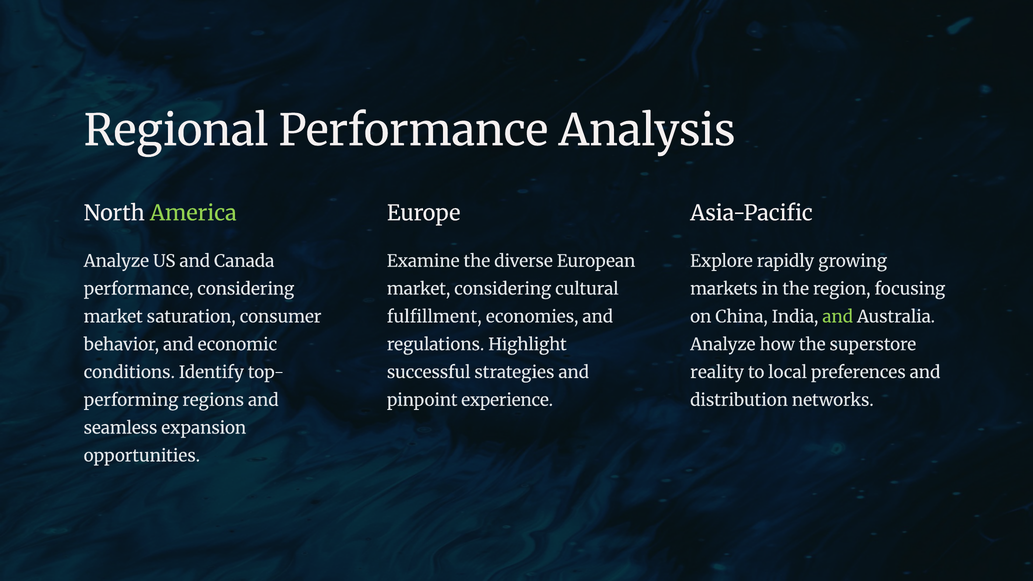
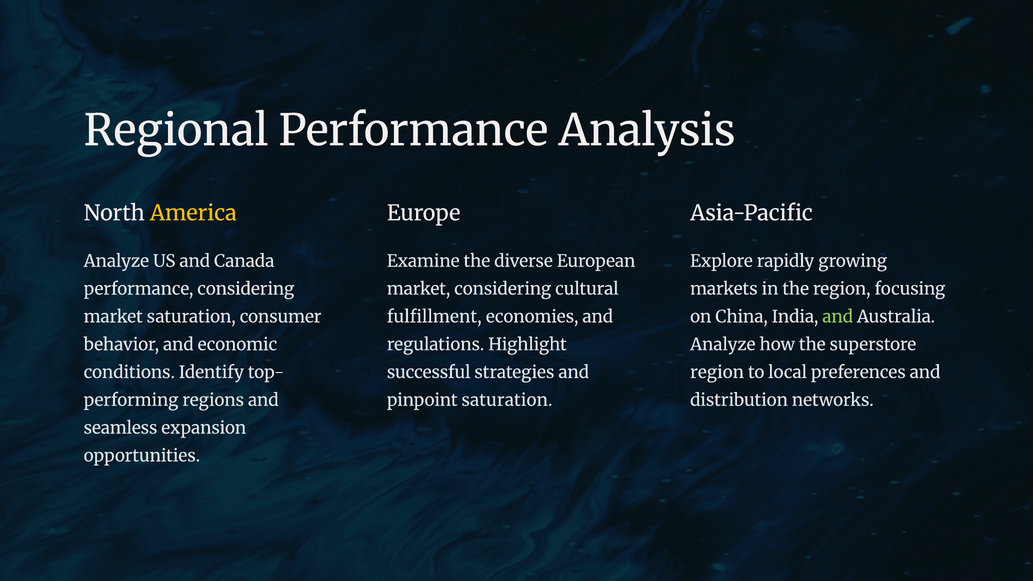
America colour: light green -> yellow
reality at (717, 372): reality -> region
pinpoint experience: experience -> saturation
